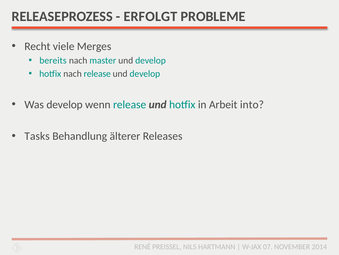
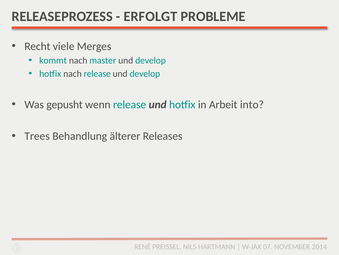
bereits: bereits -> kommt
Was develop: develop -> gepusht
Tasks: Tasks -> Trees
